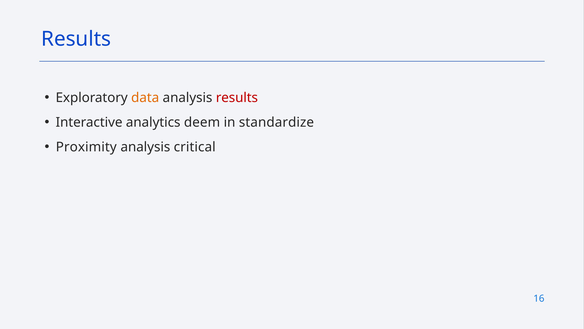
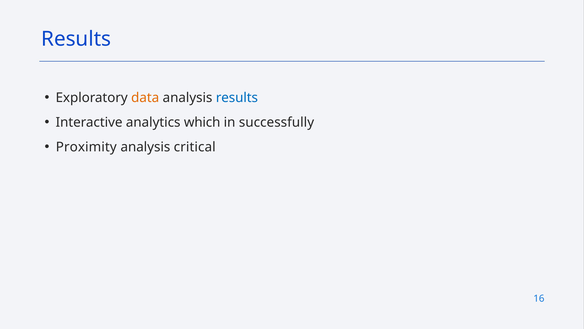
results at (237, 98) colour: red -> blue
deem: deem -> which
standardize: standardize -> successfully
